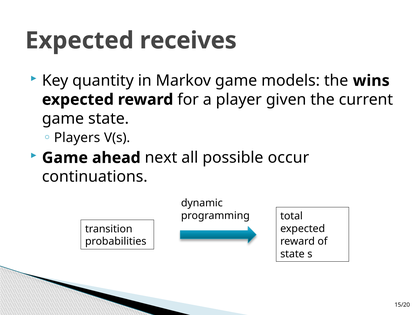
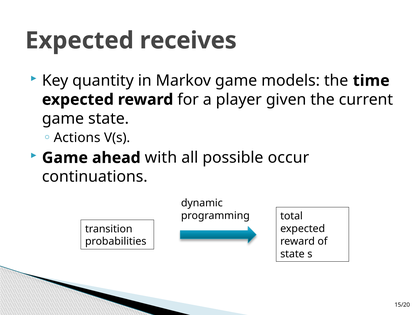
wins: wins -> time
Players: Players -> Actions
next: next -> with
